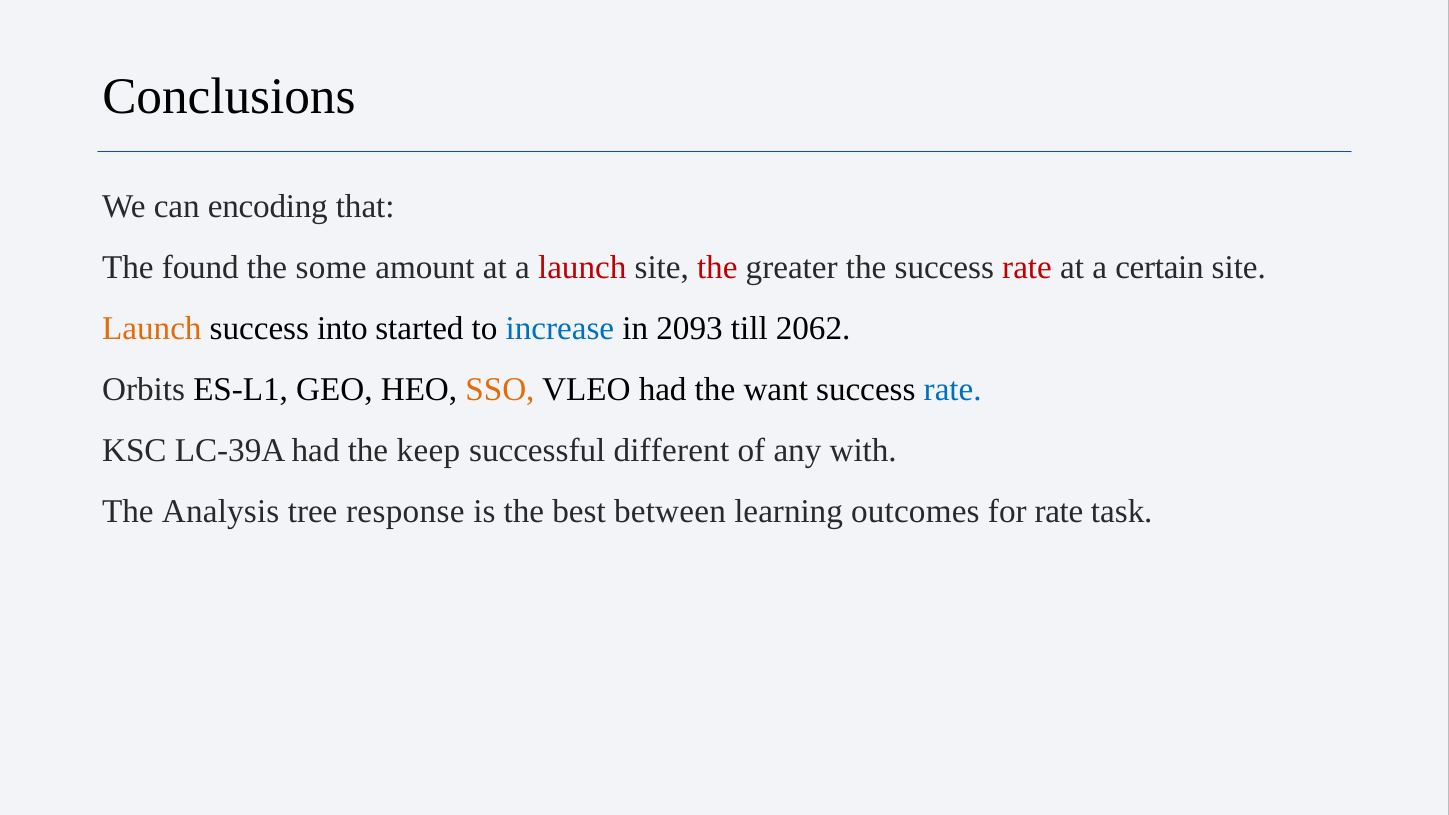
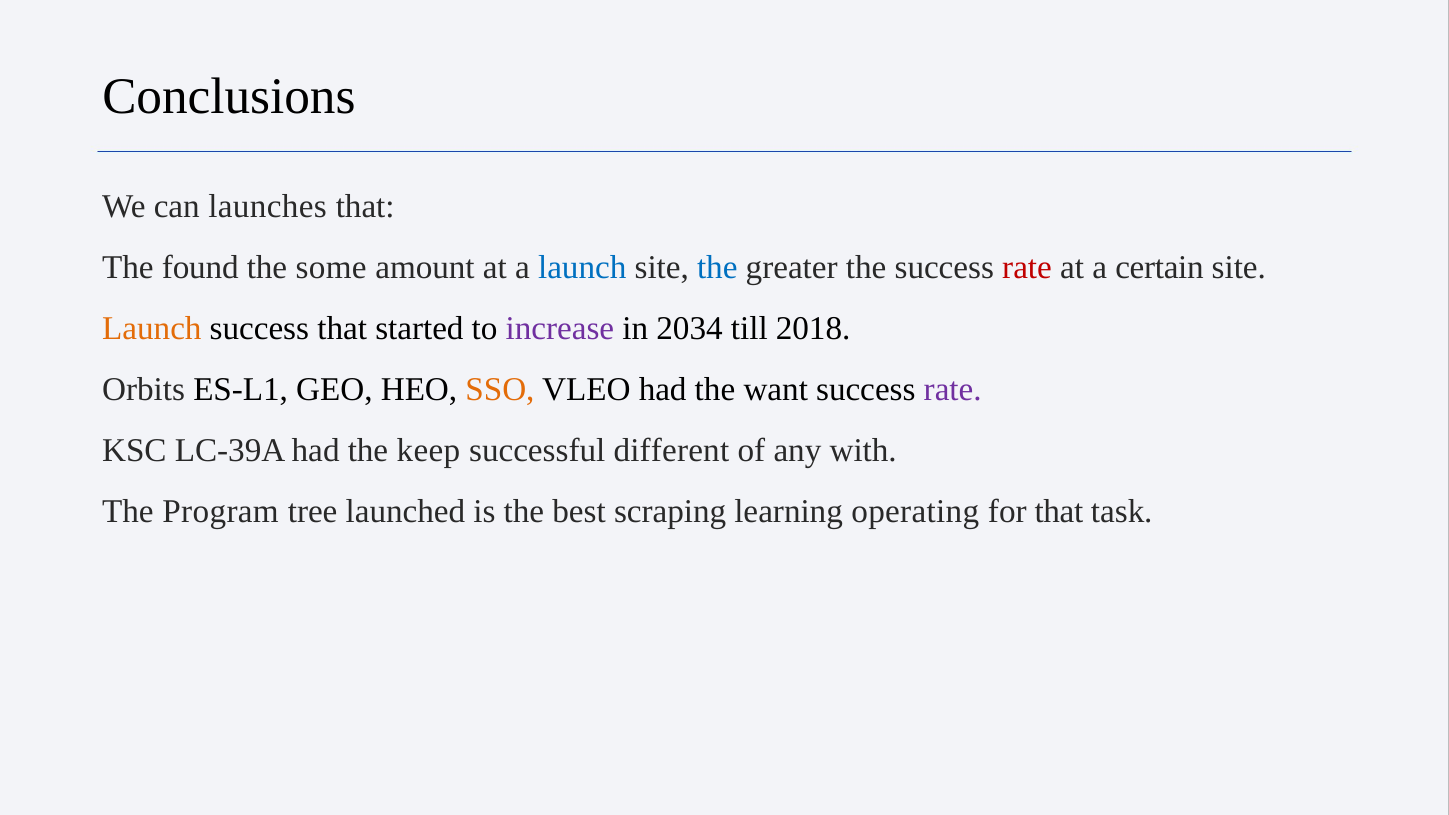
encoding: encoding -> launches
launch at (582, 268) colour: red -> blue
the at (717, 268) colour: red -> blue
success into: into -> that
increase colour: blue -> purple
2093: 2093 -> 2034
2062: 2062 -> 2018
rate at (953, 389) colour: blue -> purple
Analysis: Analysis -> Program
response: response -> launched
between: between -> scraping
outcomes: outcomes -> operating
for rate: rate -> that
